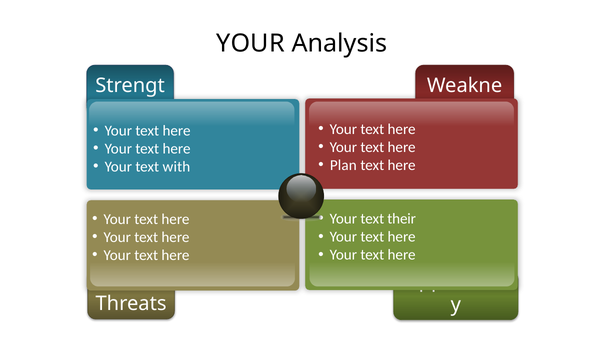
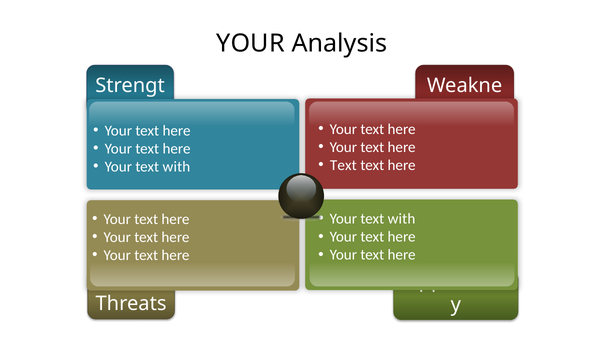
Plan at (343, 165): Plan -> Text
their at (402, 219): their -> with
